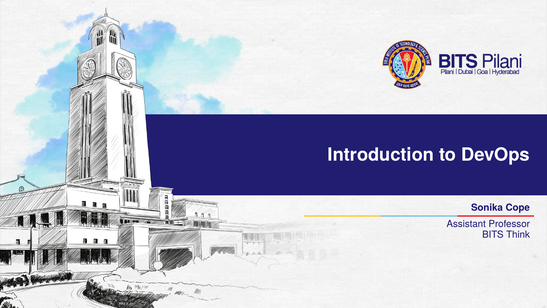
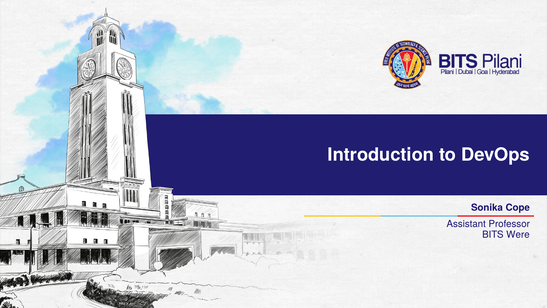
Think: Think -> Were
